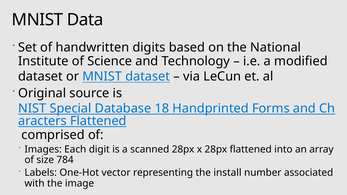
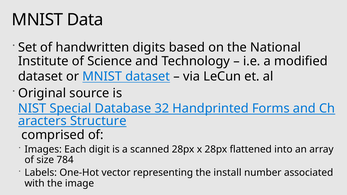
18: 18 -> 32
Flattened at (98, 121): Flattened -> Structure
